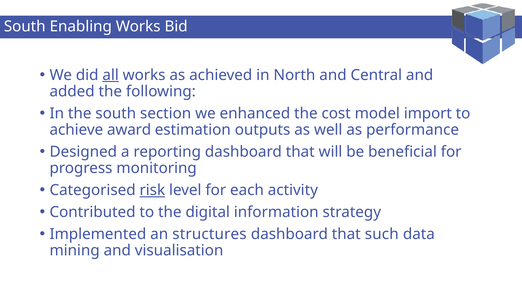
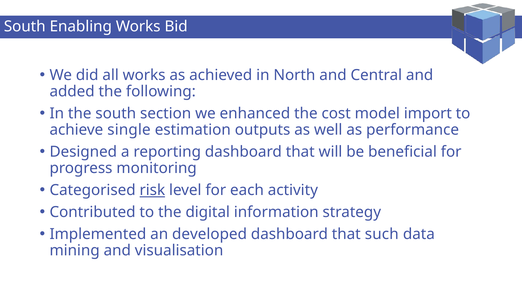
all underline: present -> none
award: award -> single
structures: structures -> developed
